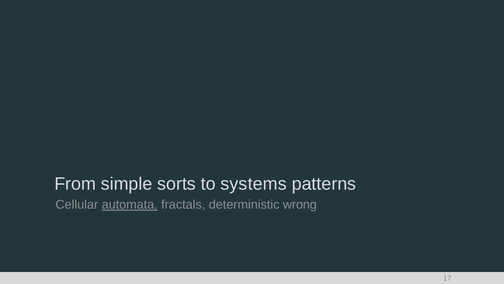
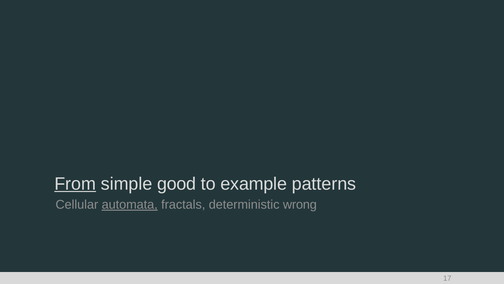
From underline: none -> present
sorts: sorts -> good
systems: systems -> example
